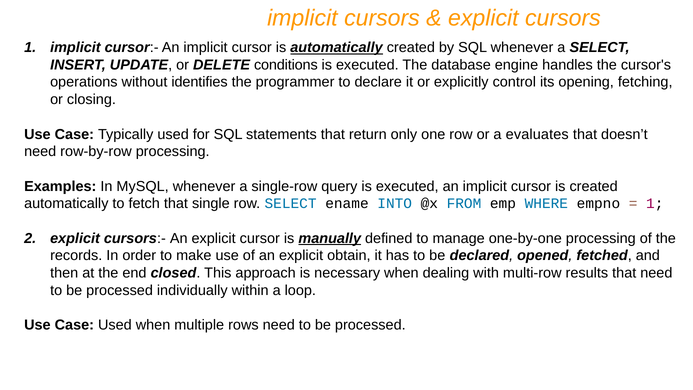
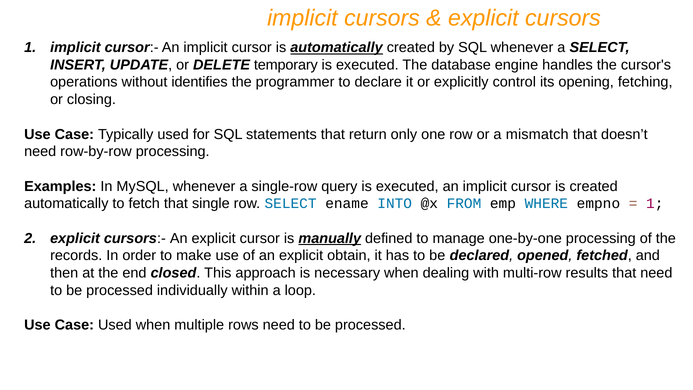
conditions: conditions -> temporary
evaluates: evaluates -> mismatch
